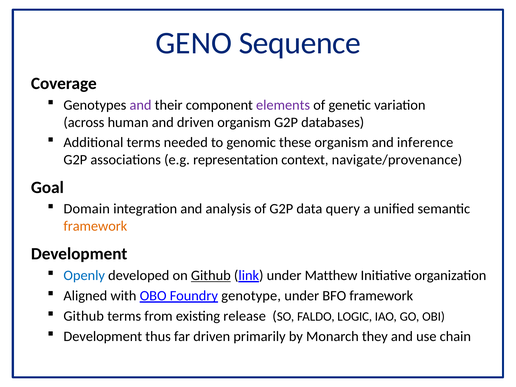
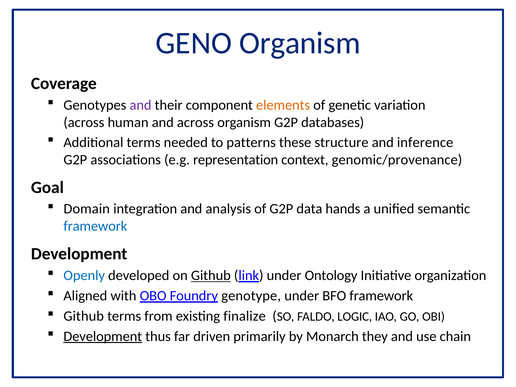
GENO Sequence: Sequence -> Organism
elements colour: purple -> orange
and driven: driven -> across
genomic: genomic -> patterns
these organism: organism -> structure
navigate/provenance: navigate/provenance -> genomic/provenance
query: query -> hands
framework at (95, 226) colour: orange -> blue
Matthew: Matthew -> Ontology
release: release -> finalize
Development at (103, 336) underline: none -> present
